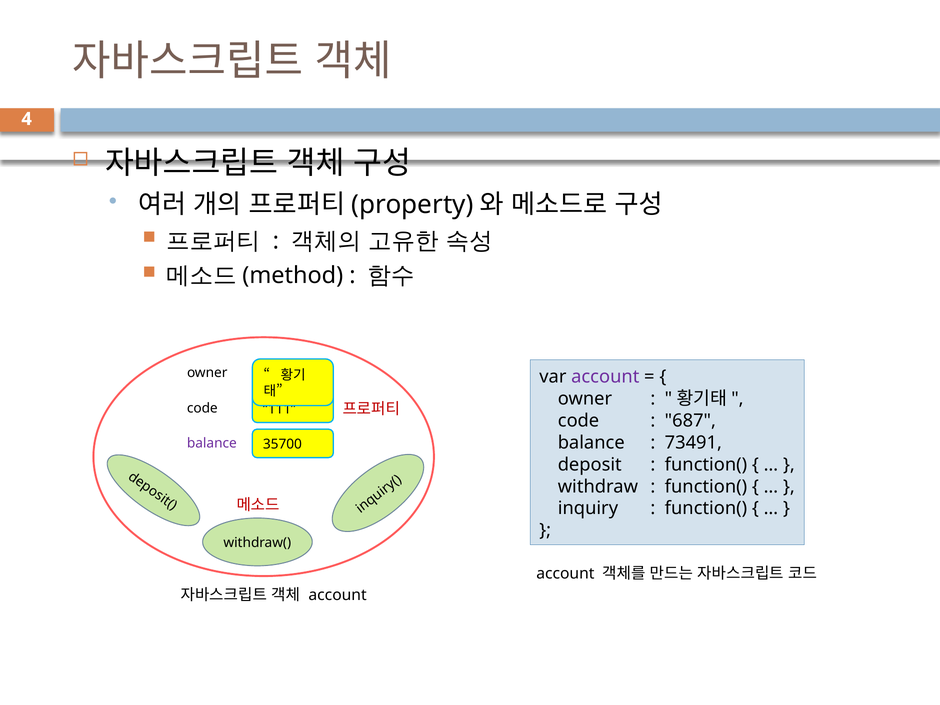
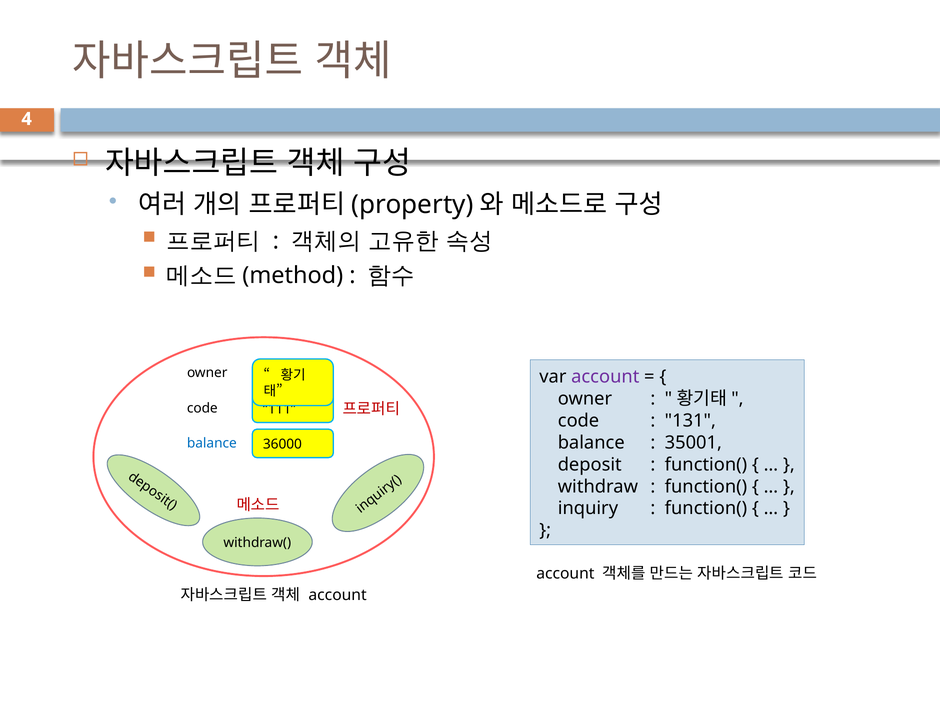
687: 687 -> 131
73491: 73491 -> 35001
balance at (212, 443) colour: purple -> blue
35700: 35700 -> 36000
